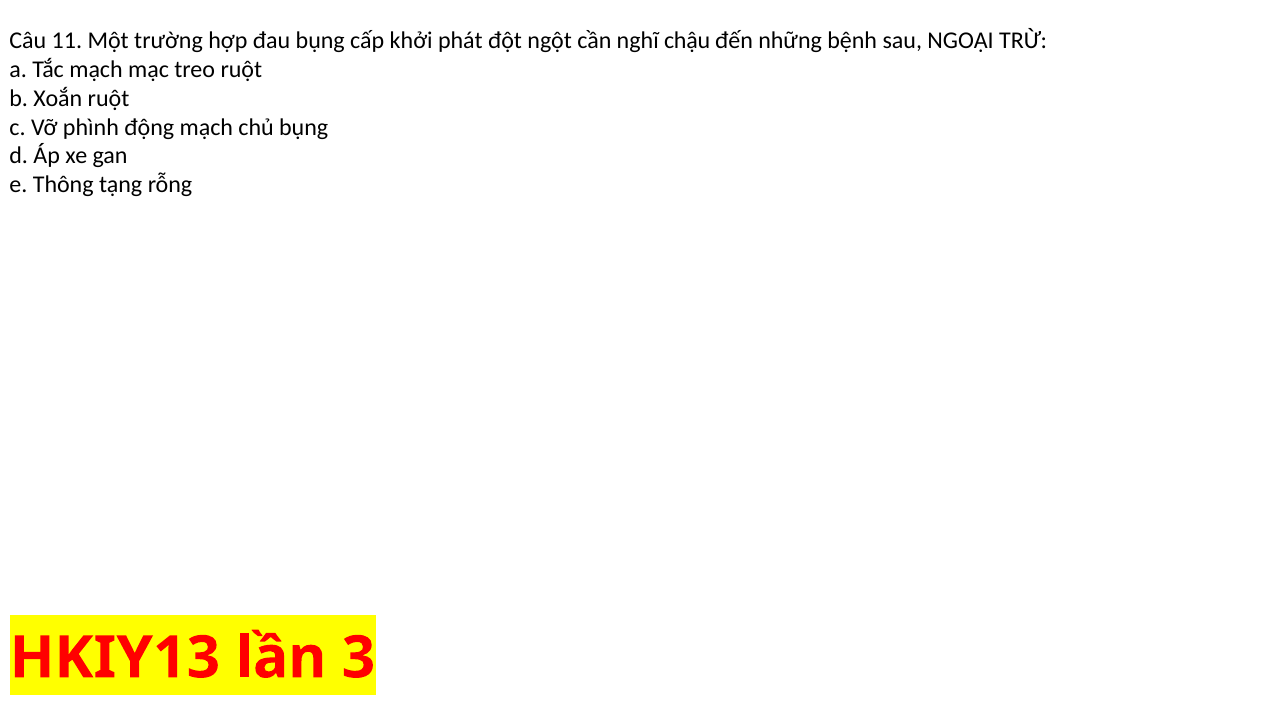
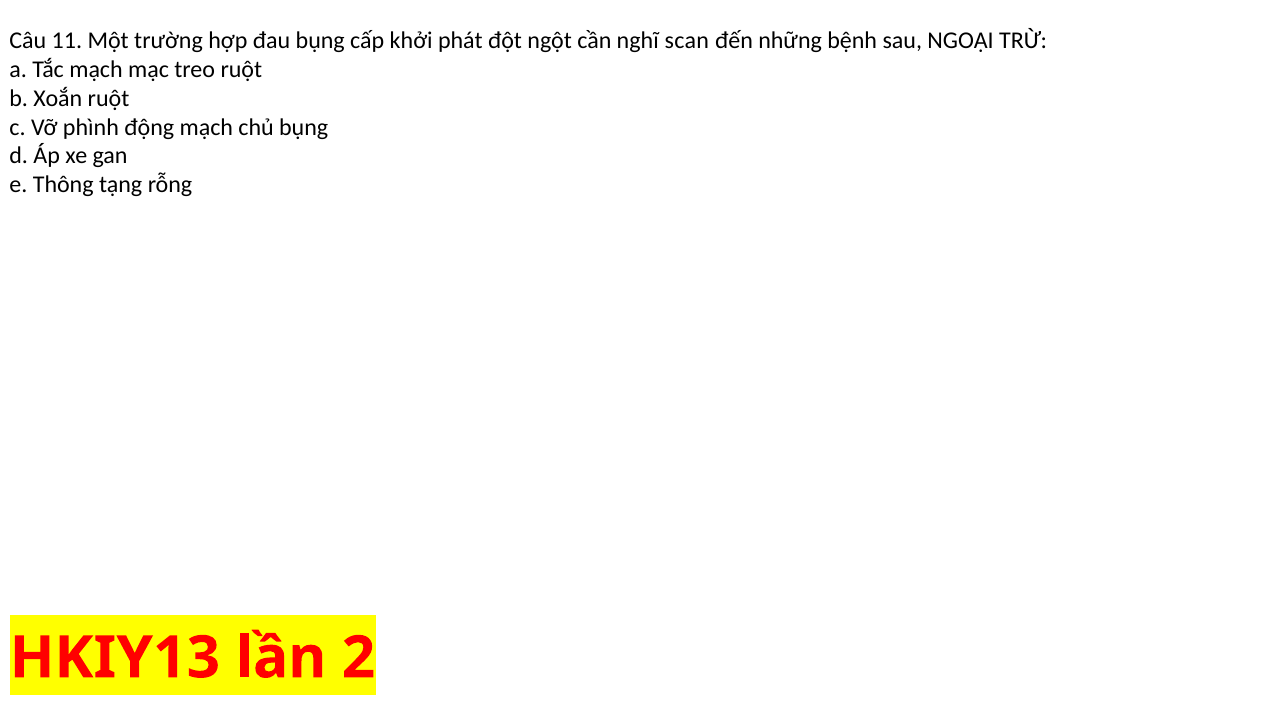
chậu: chậu -> scan
3: 3 -> 2
